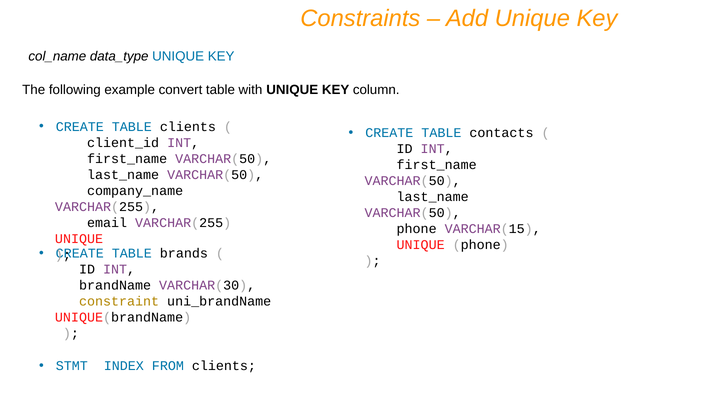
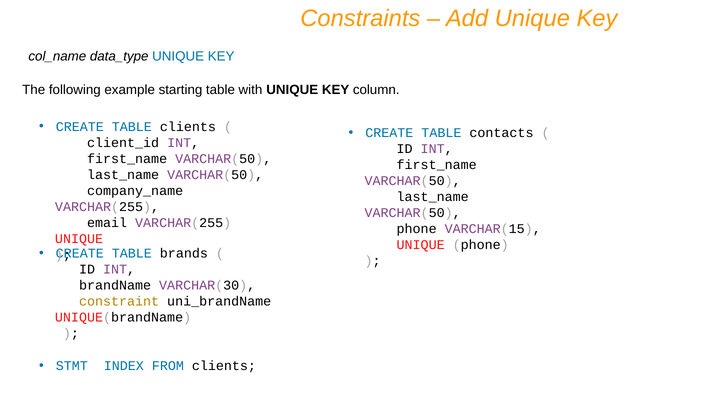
convert: convert -> starting
